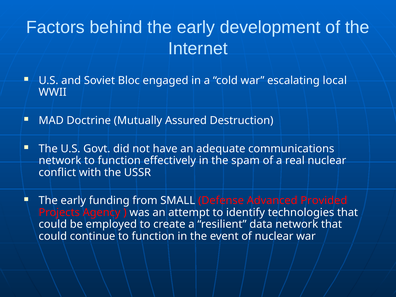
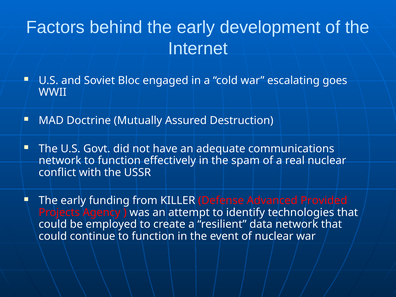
local: local -> goes
SMALL: SMALL -> KILLER
